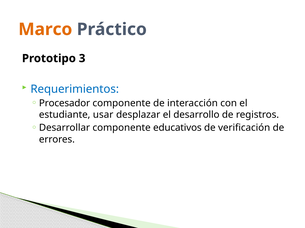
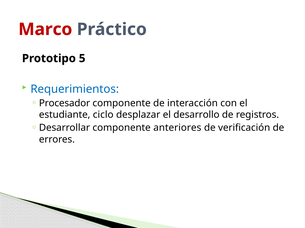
Marco colour: orange -> red
3: 3 -> 5
usar: usar -> ciclo
educativos: educativos -> anteriores
